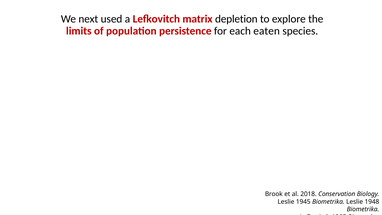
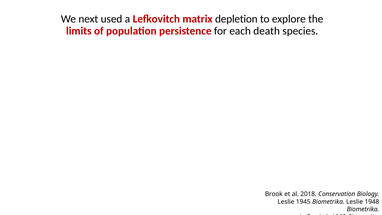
eaten: eaten -> death
